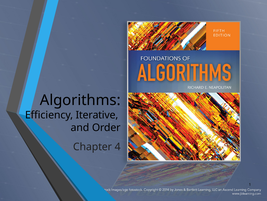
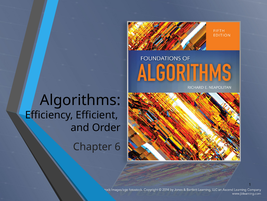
Iterative: Iterative -> Efficient
4: 4 -> 6
